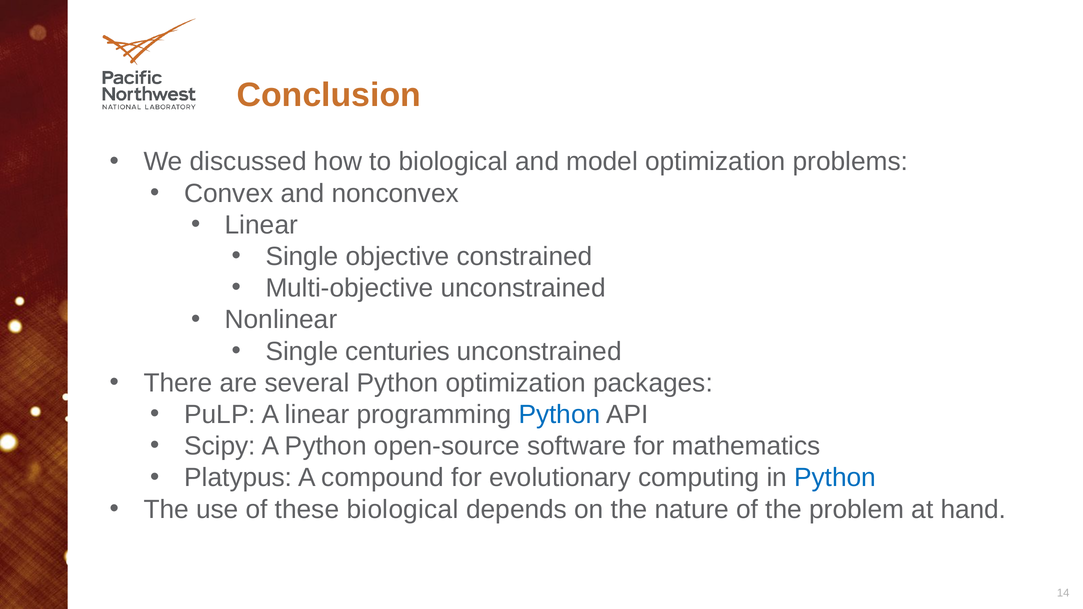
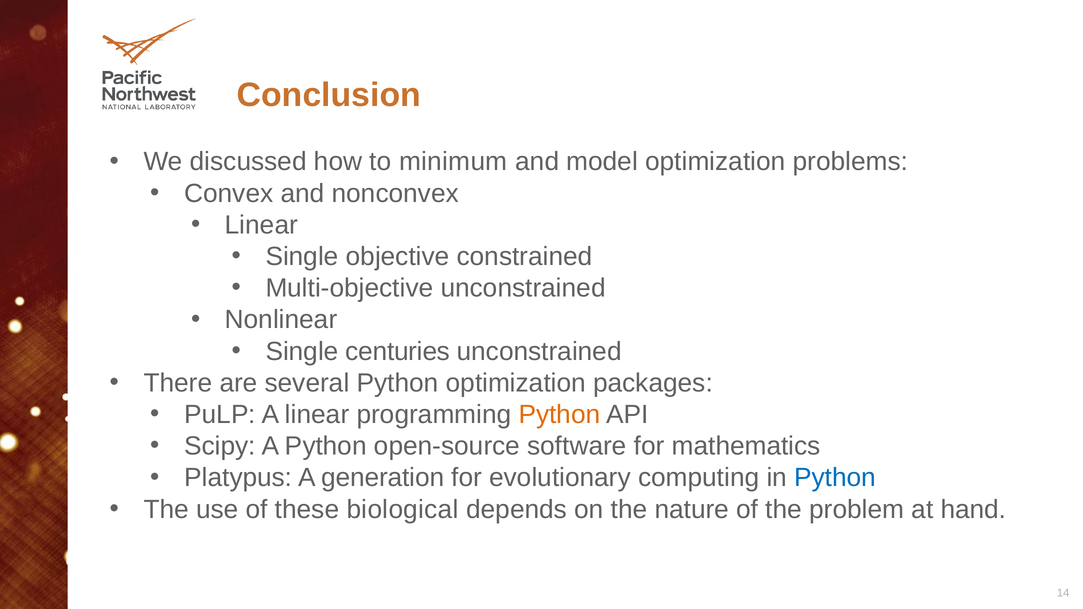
to biological: biological -> minimum
Python at (559, 415) colour: blue -> orange
compound: compound -> generation
